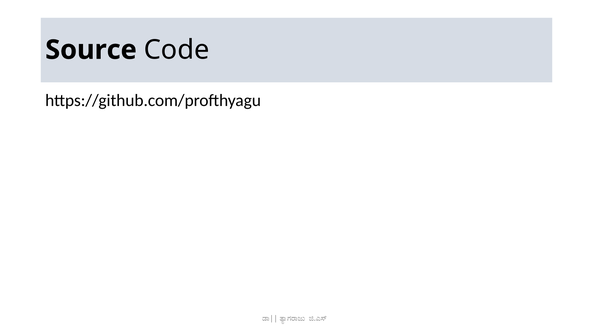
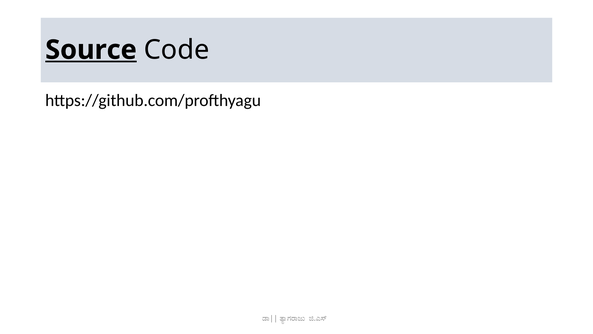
Source underline: none -> present
